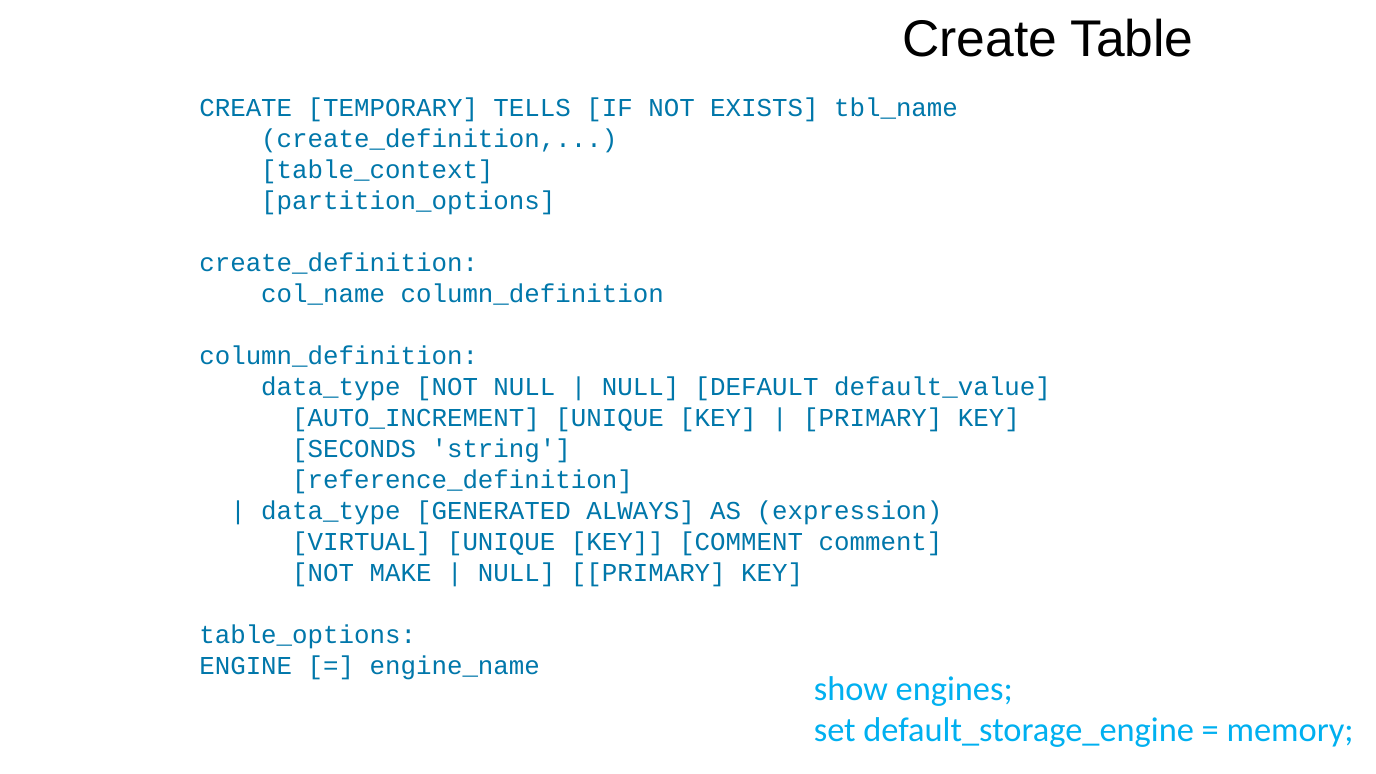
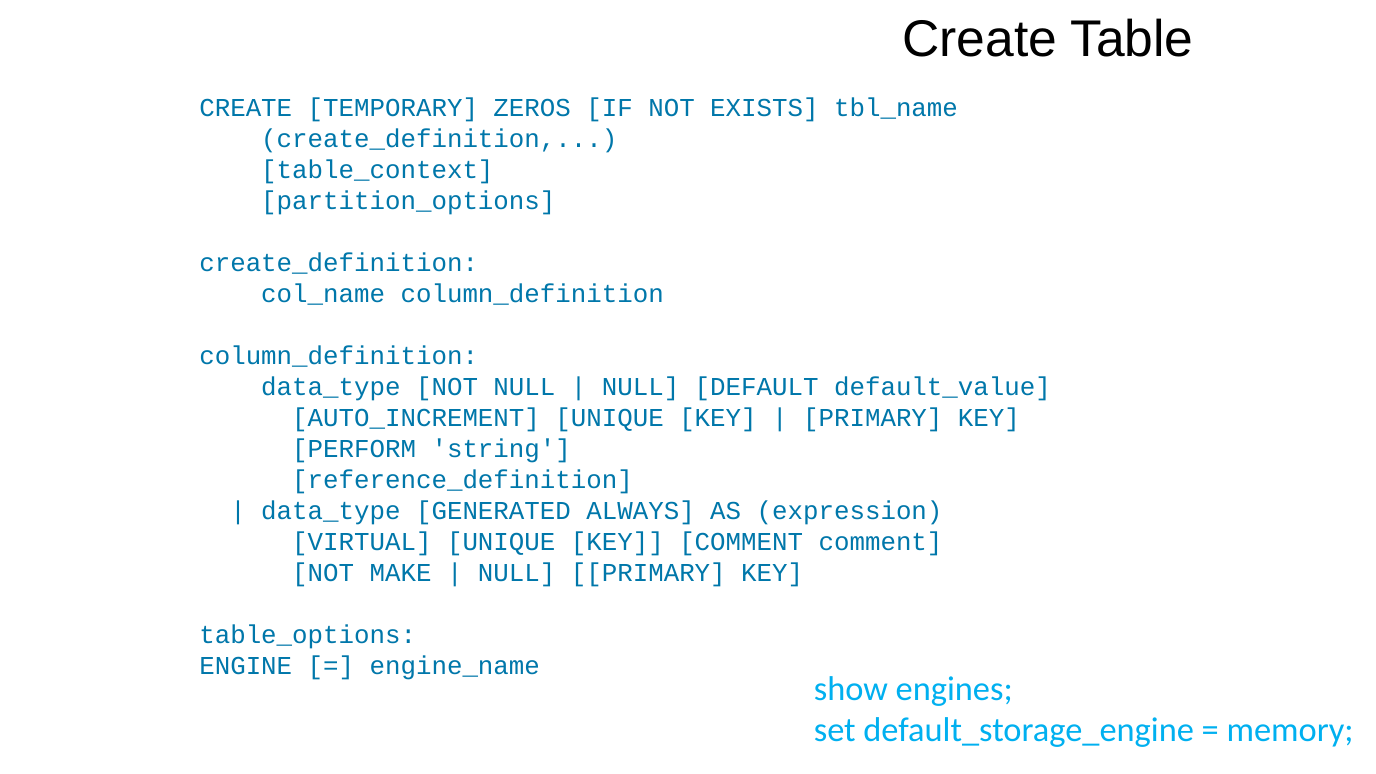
TELLS: TELLS -> ZEROS
SECONDS: SECONDS -> PERFORM
